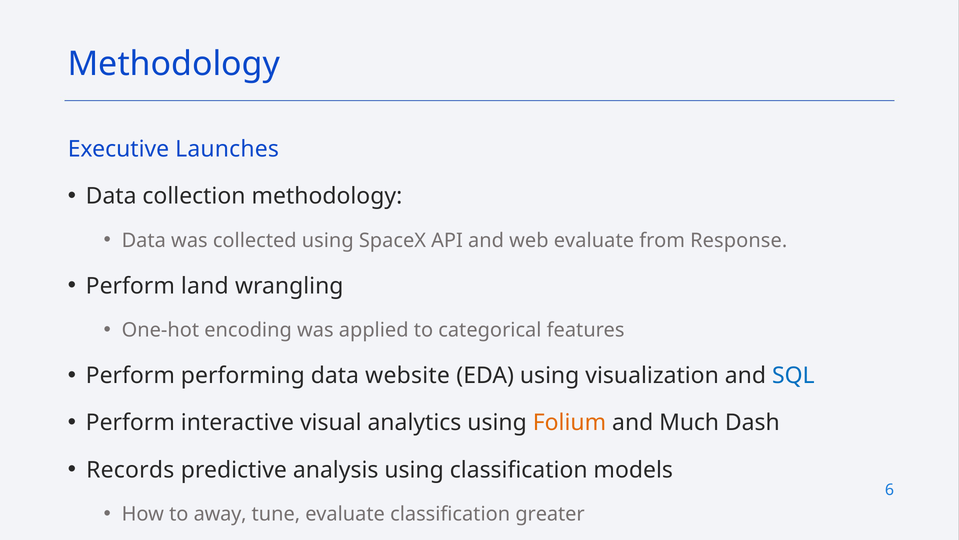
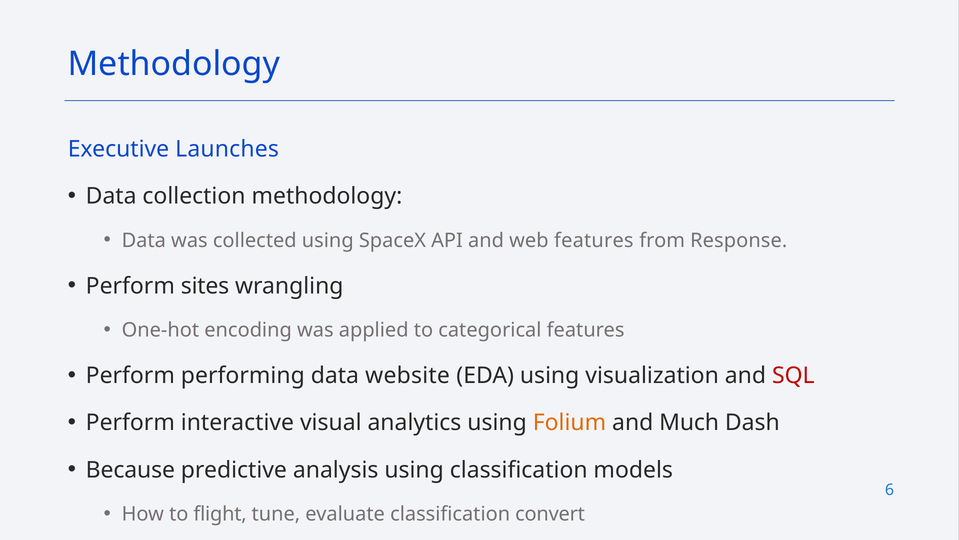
web evaluate: evaluate -> features
land: land -> sites
SQL colour: blue -> red
Records: Records -> Because
away: away -> flight
greater: greater -> convert
